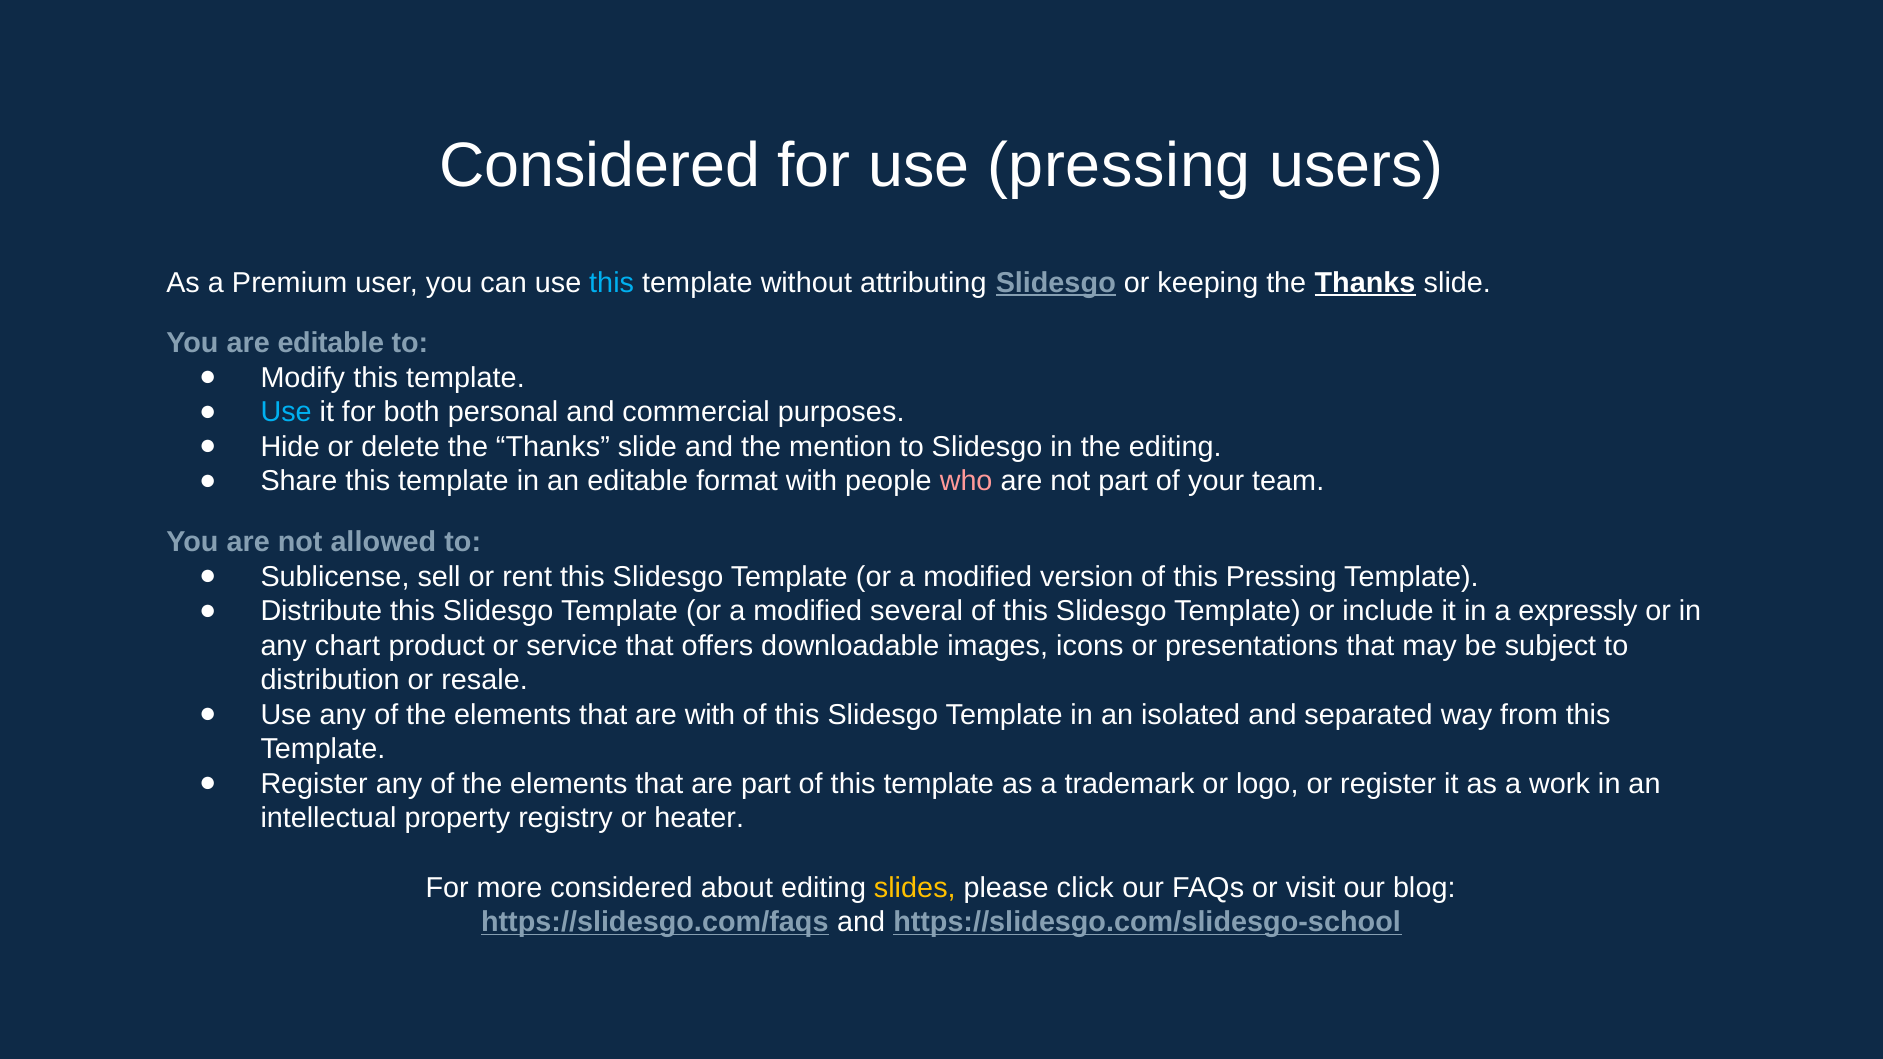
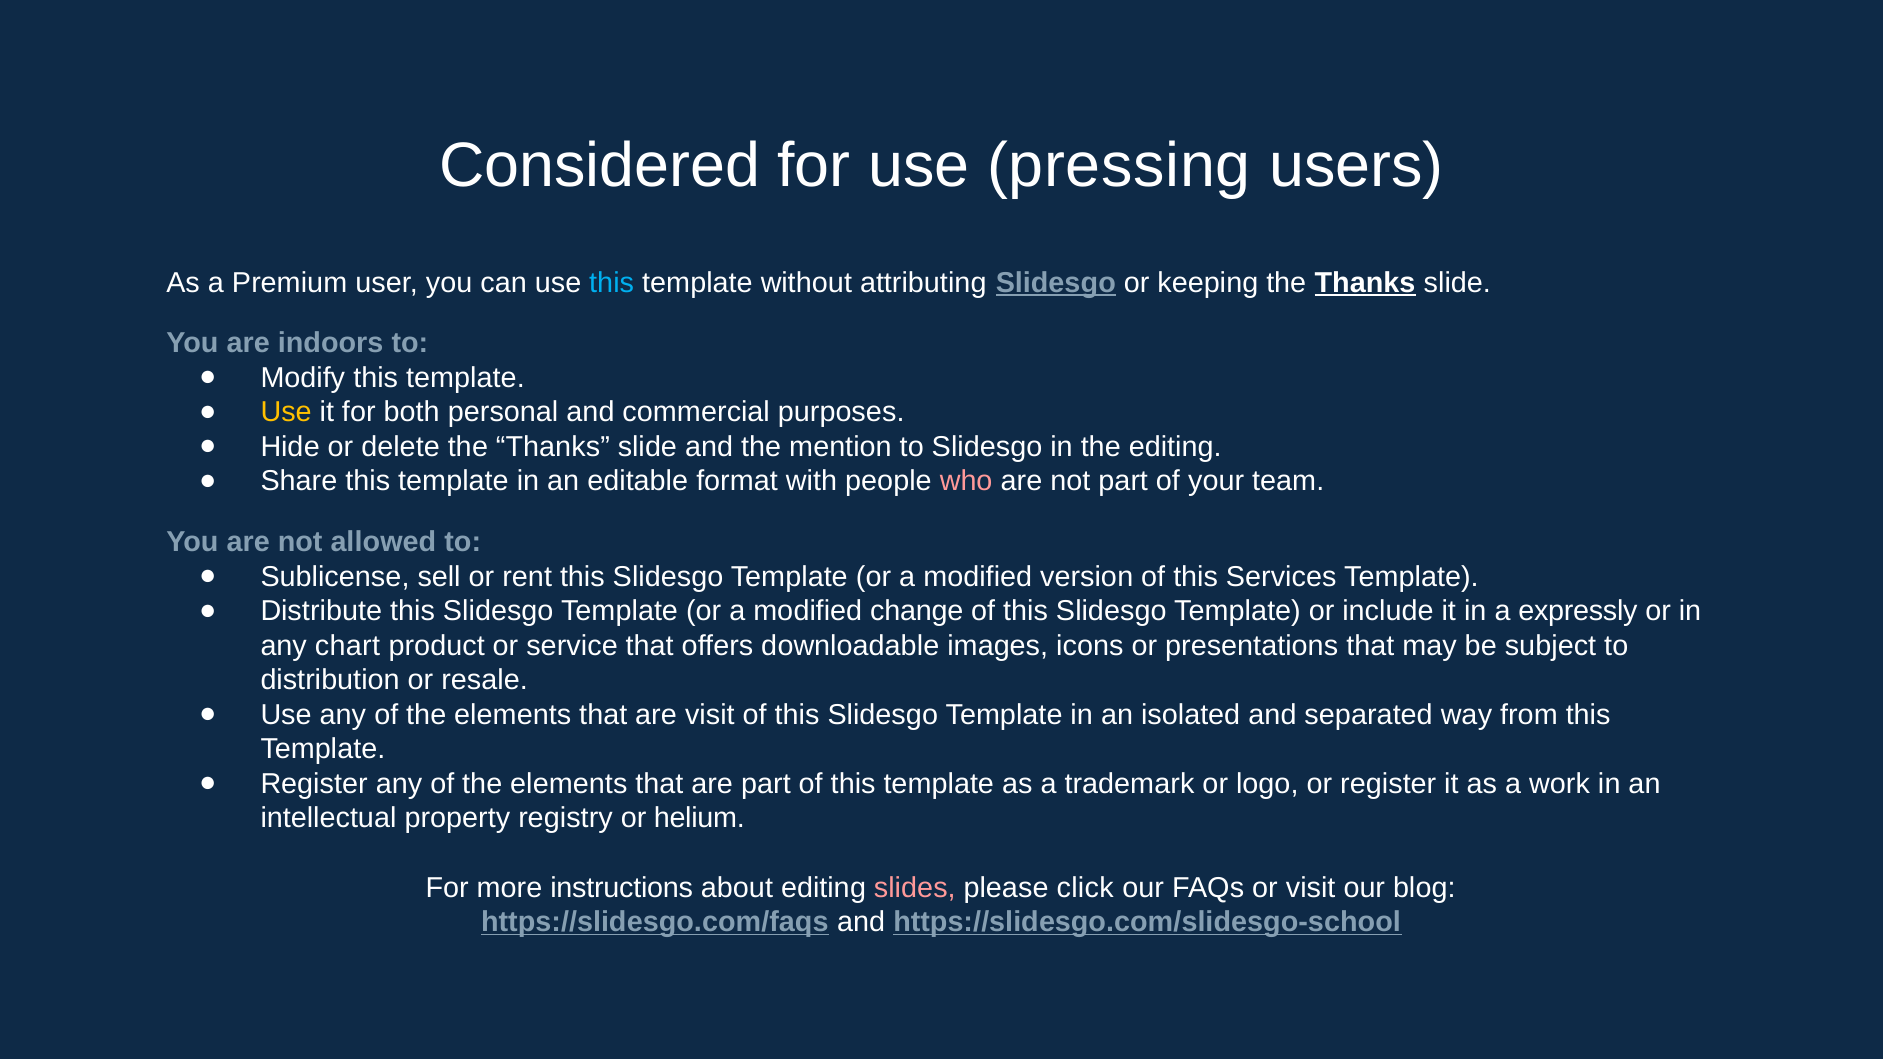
are editable: editable -> indoors
Use at (286, 412) colour: light blue -> yellow
this Pressing: Pressing -> Services
several: several -> change
are with: with -> visit
heater: heater -> helium
more considered: considered -> instructions
slides colour: yellow -> pink
